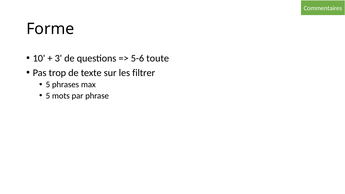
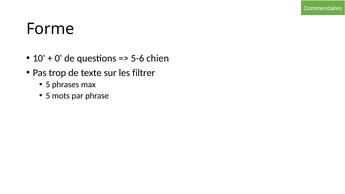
3: 3 -> 0
toute: toute -> chien
